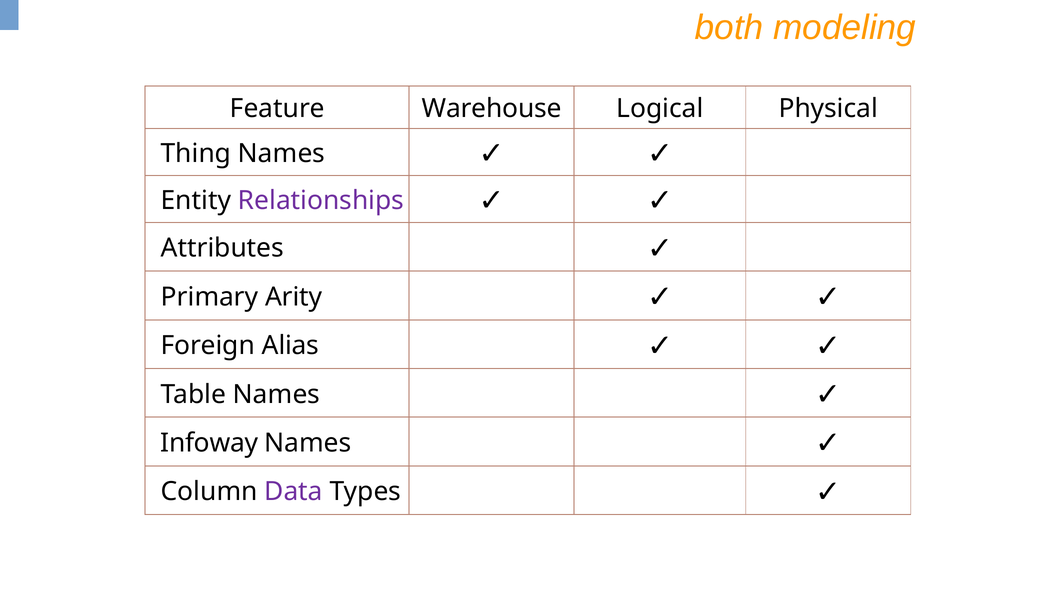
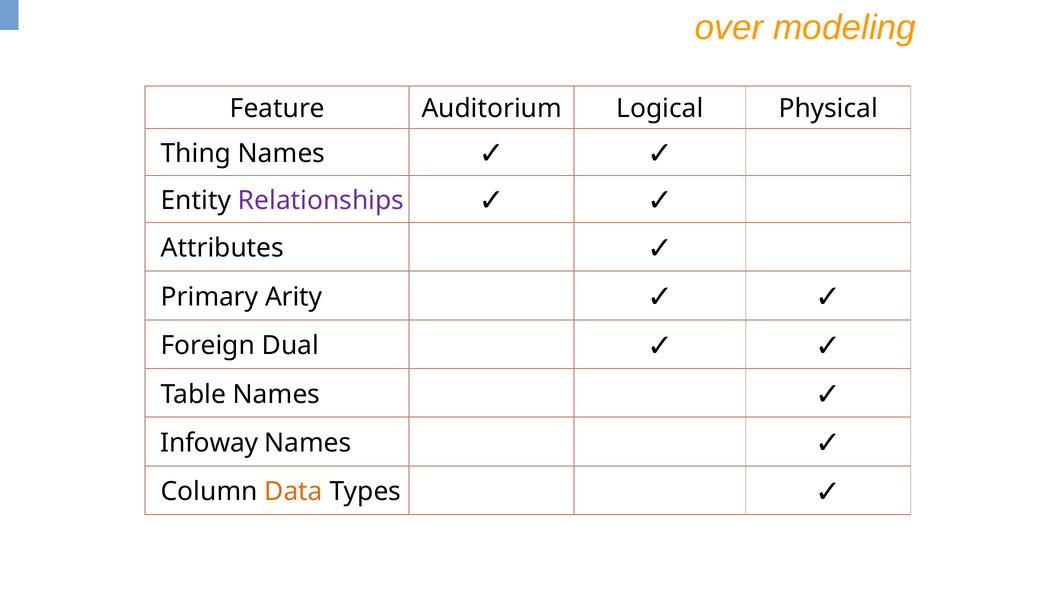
both: both -> over
Warehouse: Warehouse -> Auditorium
Alias: Alias -> Dual
Data colour: purple -> orange
